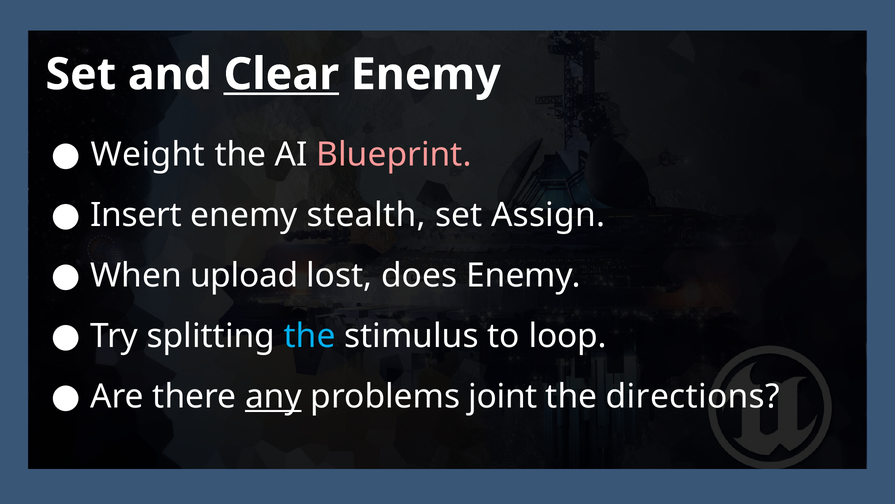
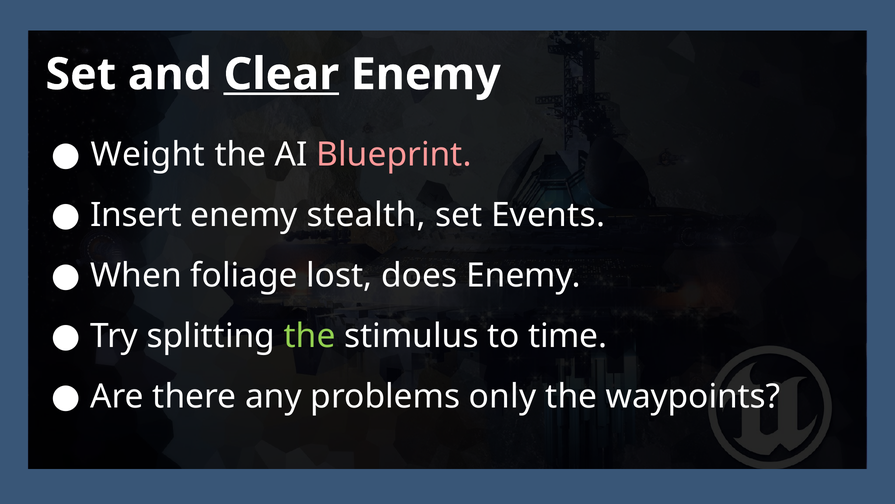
Assign: Assign -> Events
upload: upload -> foliage
the at (310, 336) colour: light blue -> light green
loop: loop -> time
any underline: present -> none
joint: joint -> only
directions: directions -> waypoints
